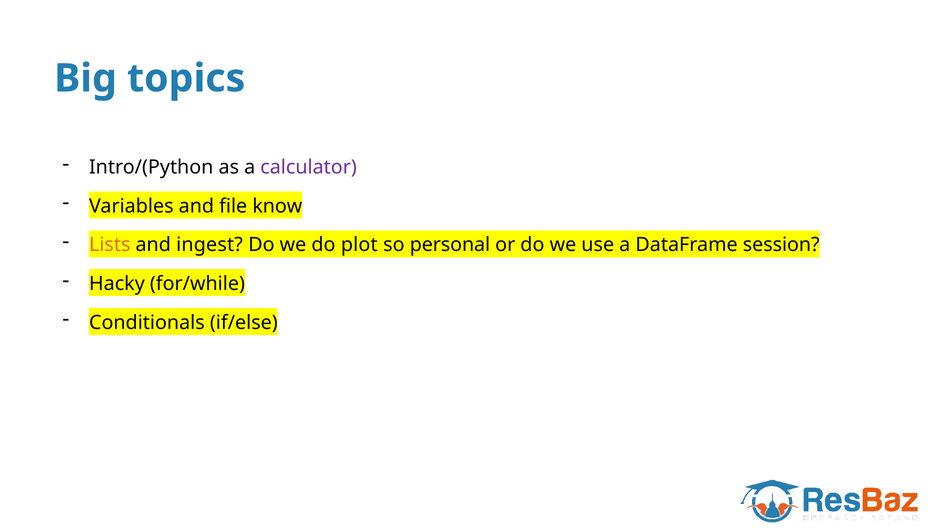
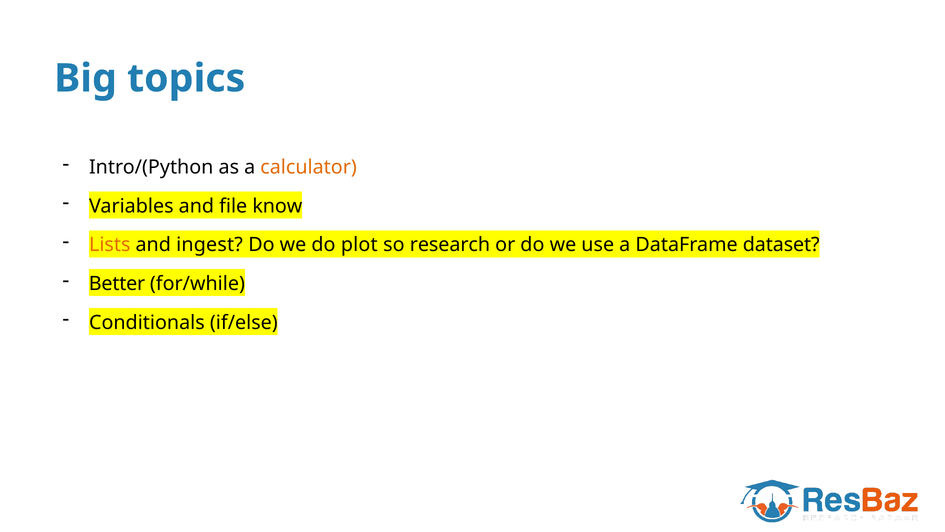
calculator colour: purple -> orange
personal: personal -> research
session: session -> dataset
Hacky: Hacky -> Better
